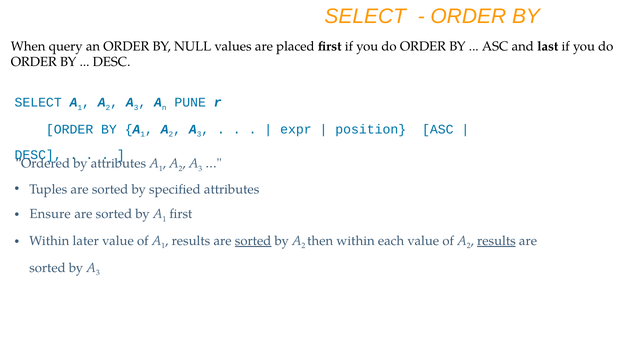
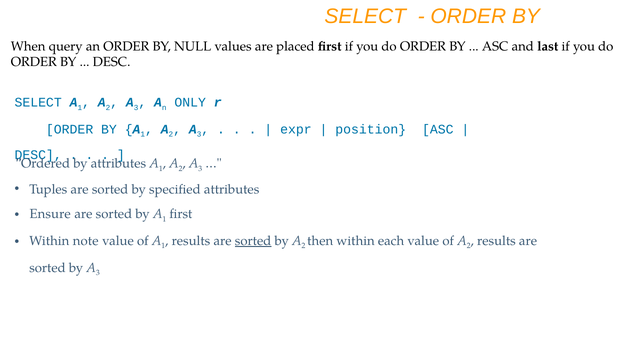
PUNE: PUNE -> ONLY
later: later -> note
results at (496, 241) underline: present -> none
